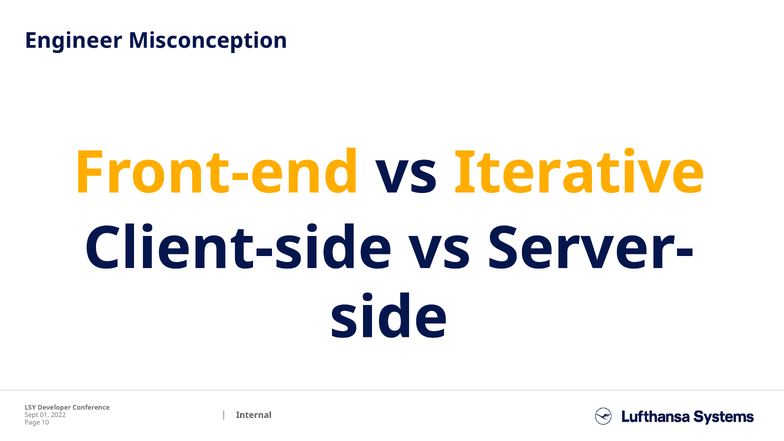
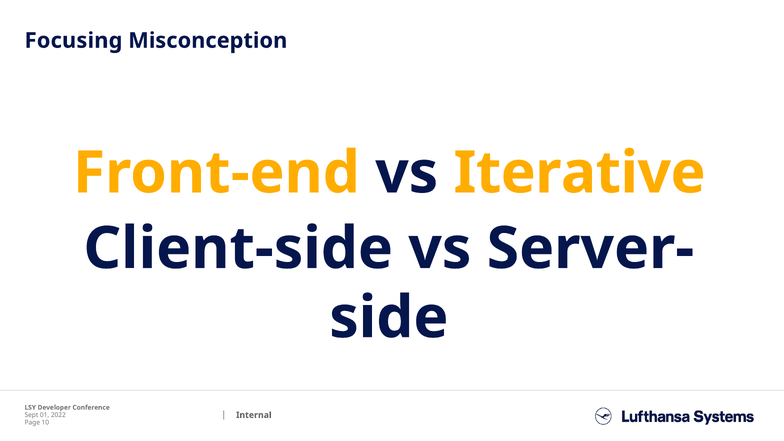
Engineer: Engineer -> Focusing
